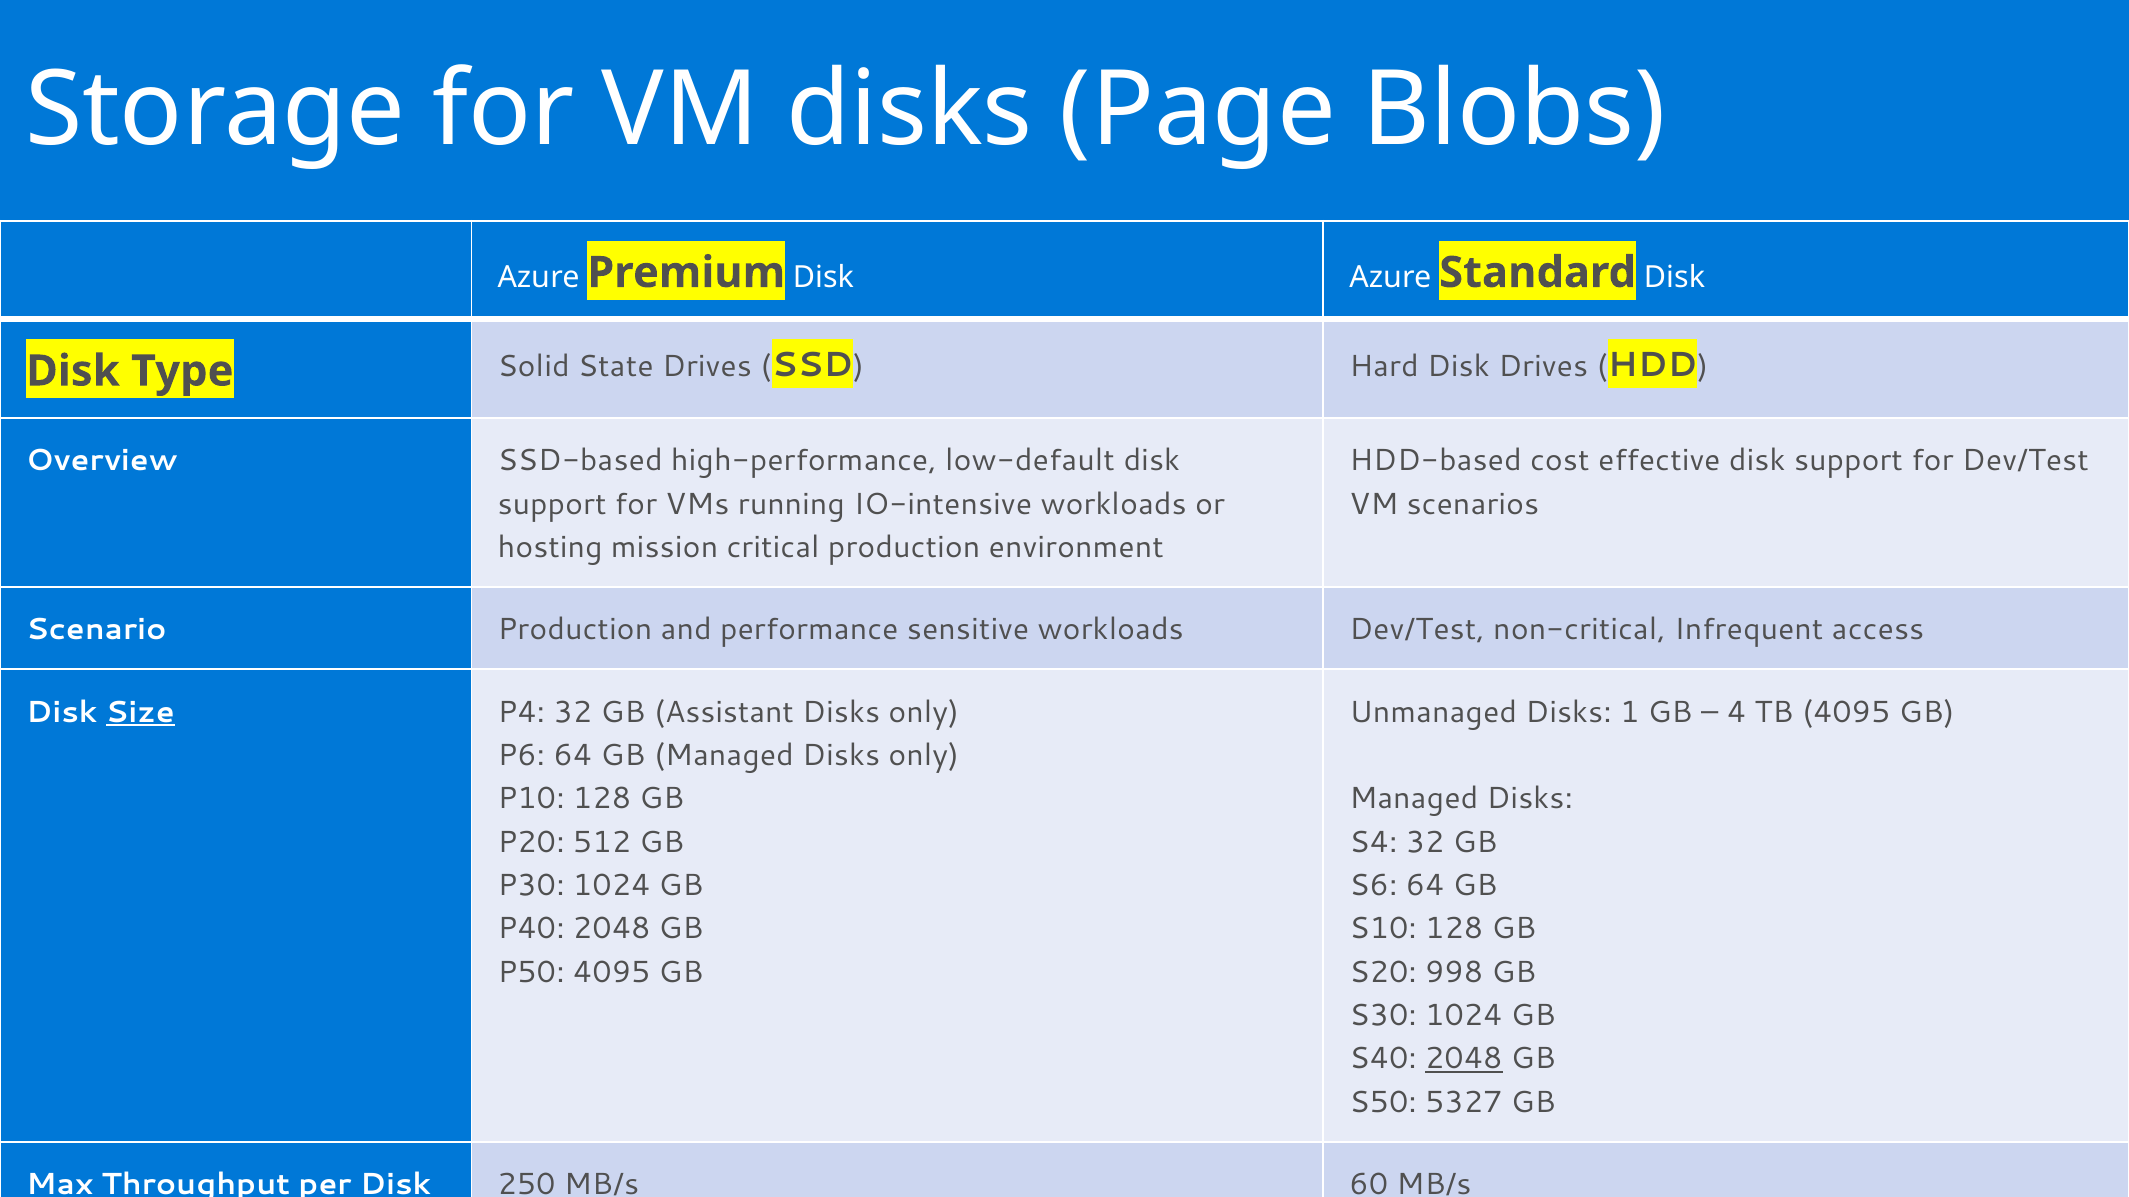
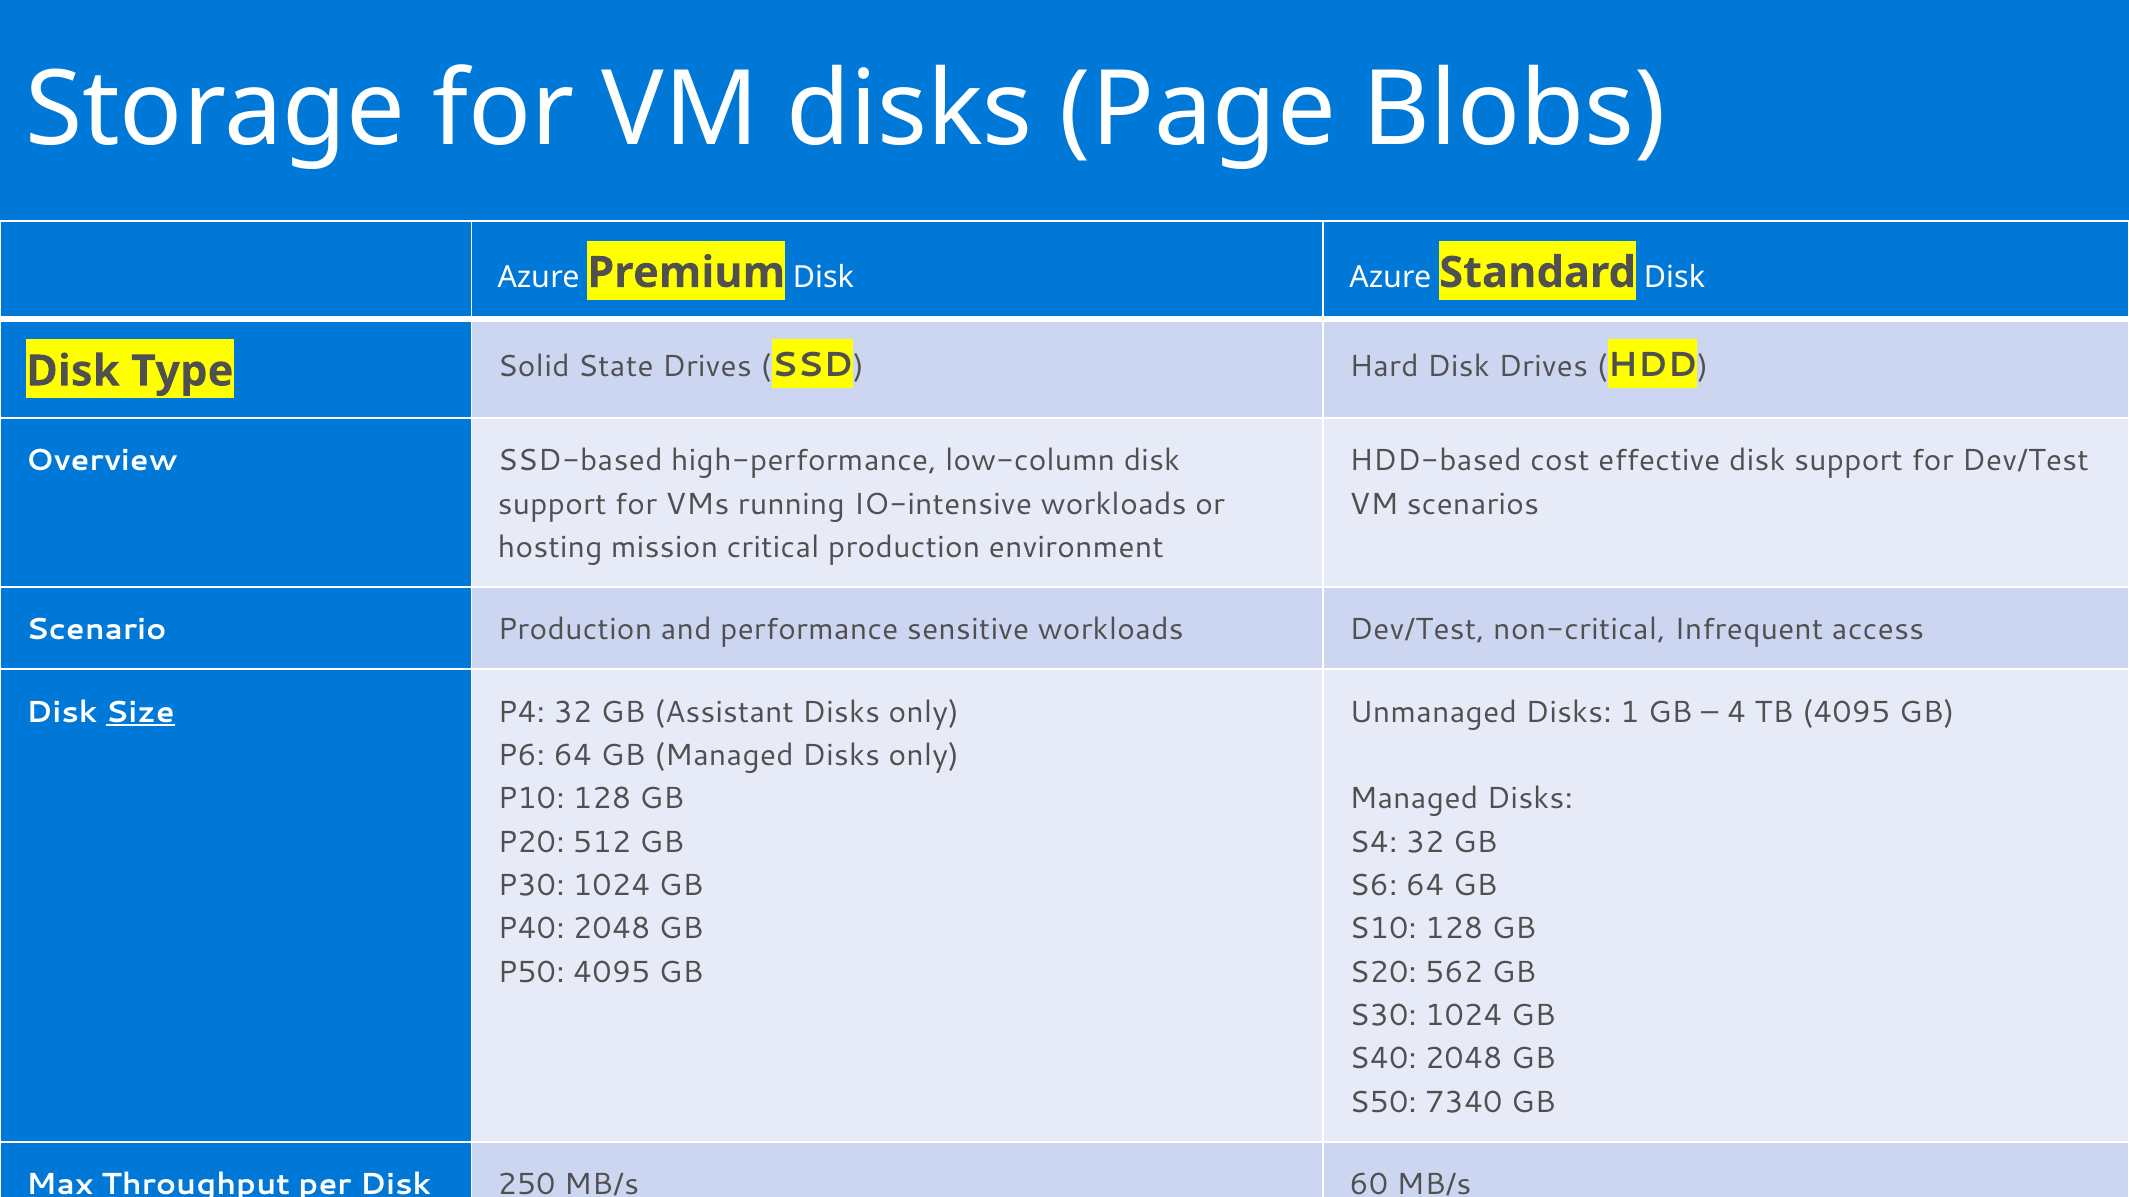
low-default: low-default -> low-column
998: 998 -> 562
2048 at (1464, 1059) underline: present -> none
5327: 5327 -> 7340
